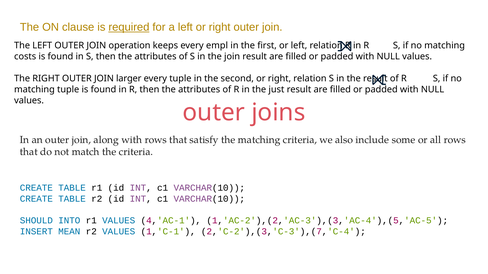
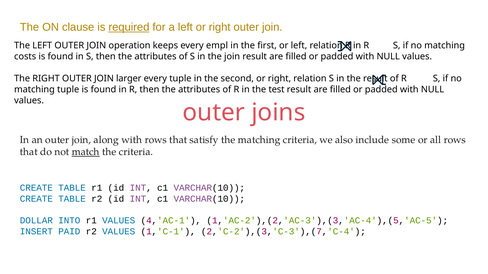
just: just -> test
match underline: none -> present
SHOULD: SHOULD -> DOLLAR
MEAN: MEAN -> PAID
